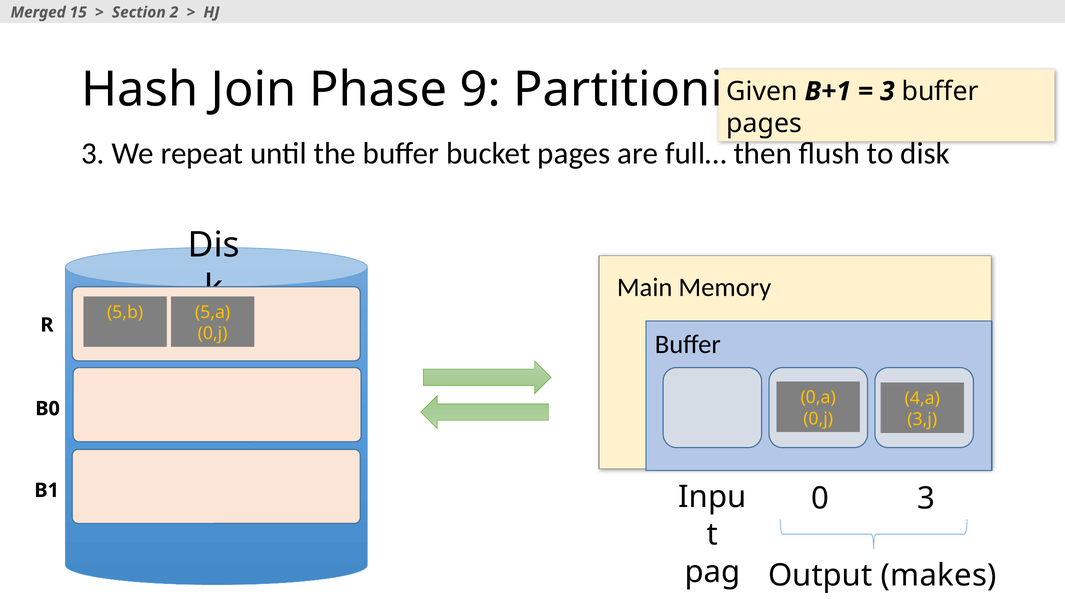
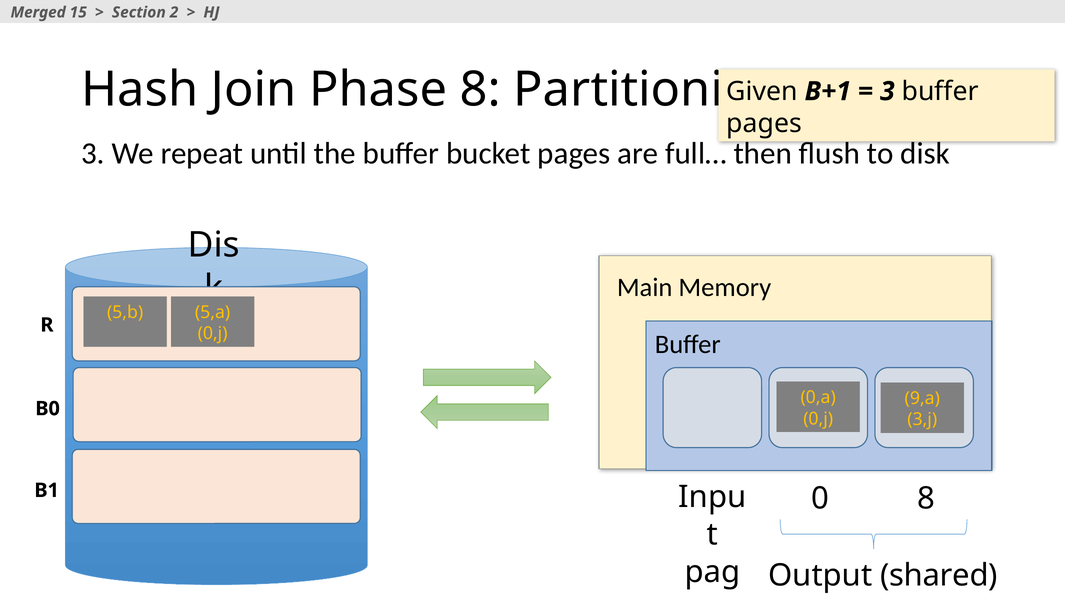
Phase 9: 9 -> 8
4,a: 4,a -> 9,a
0 3: 3 -> 8
makes: makes -> shared
